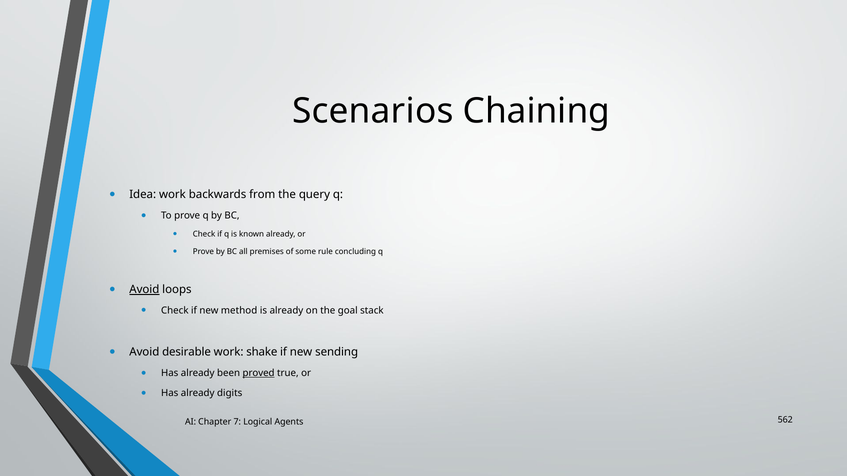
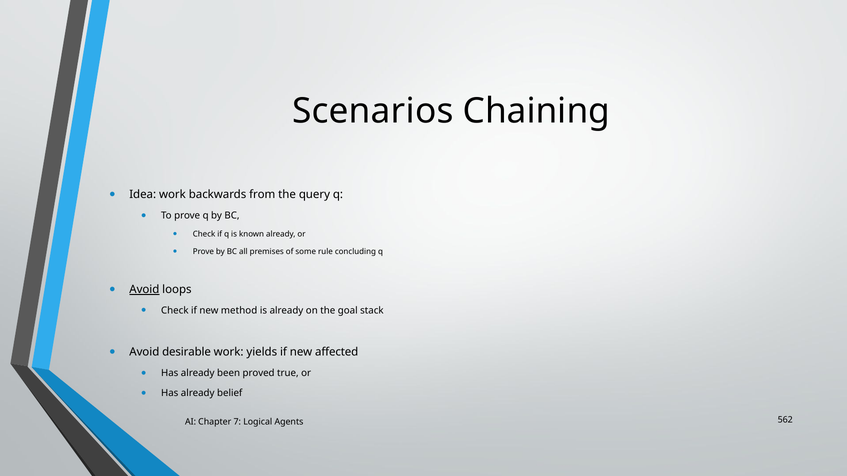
shake: shake -> yields
sending: sending -> affected
proved underline: present -> none
digits: digits -> belief
